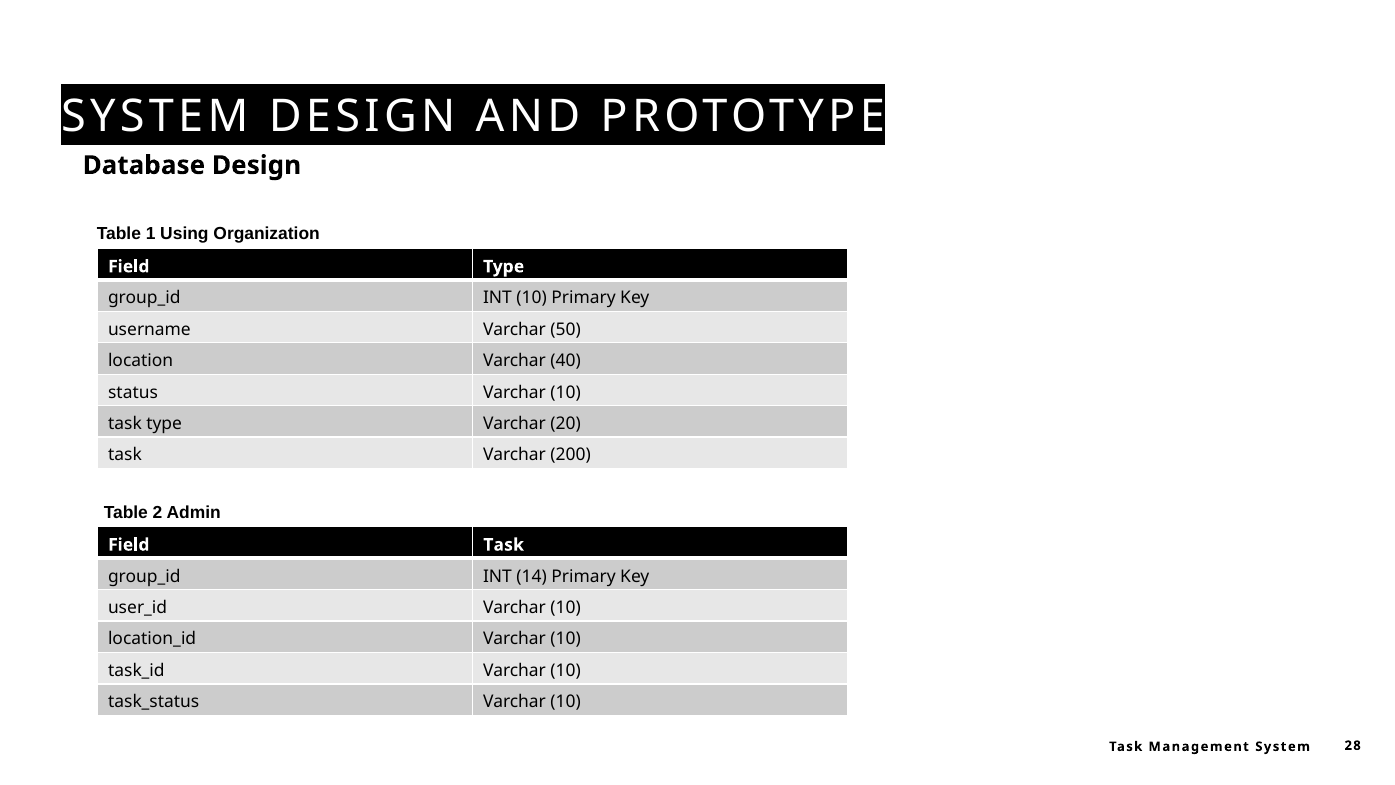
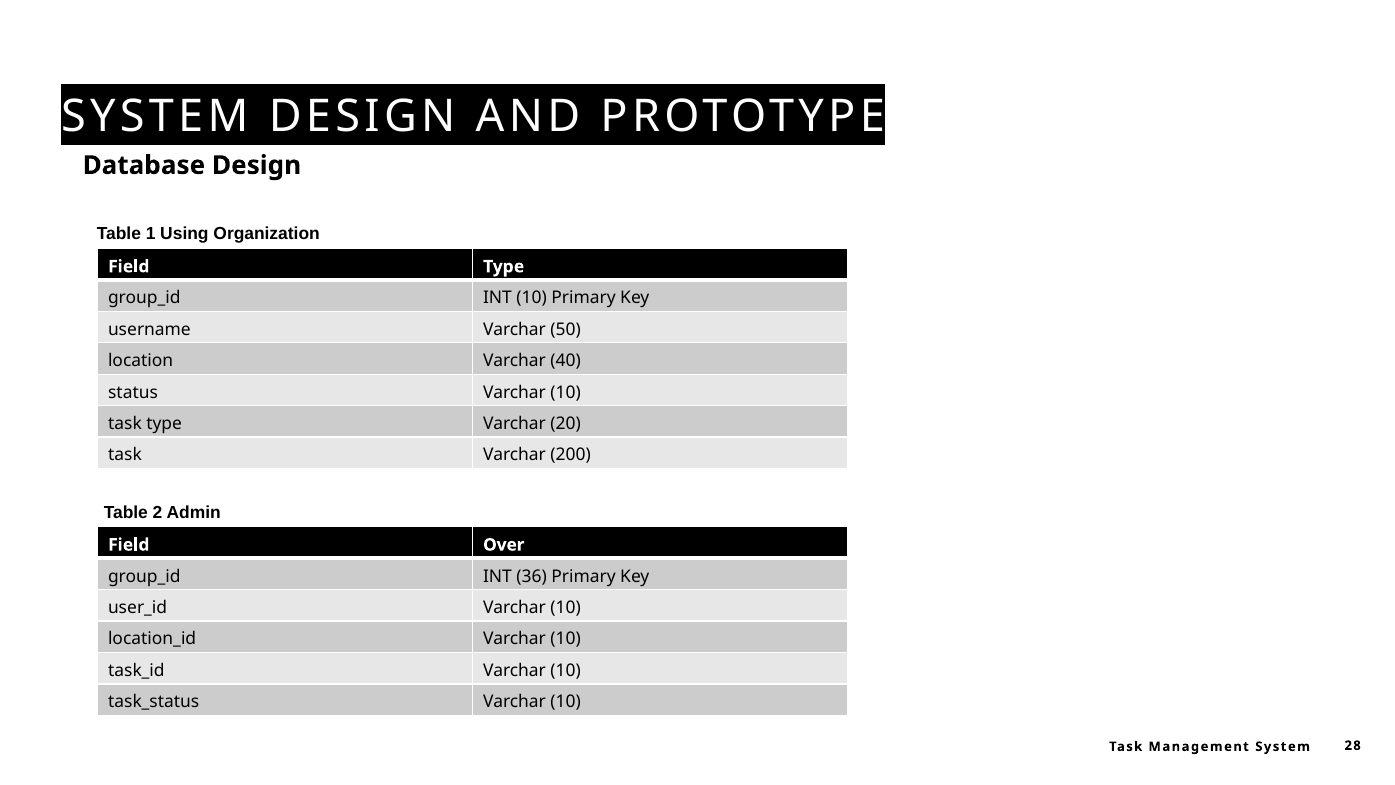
Field Task: Task -> Over
14: 14 -> 36
